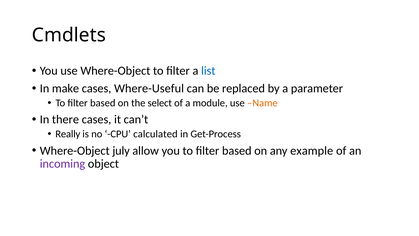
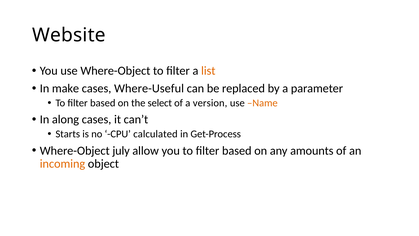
Cmdlets: Cmdlets -> Website
list colour: blue -> orange
module: module -> version
there: there -> along
Really: Really -> Starts
example: example -> amounts
incoming colour: purple -> orange
